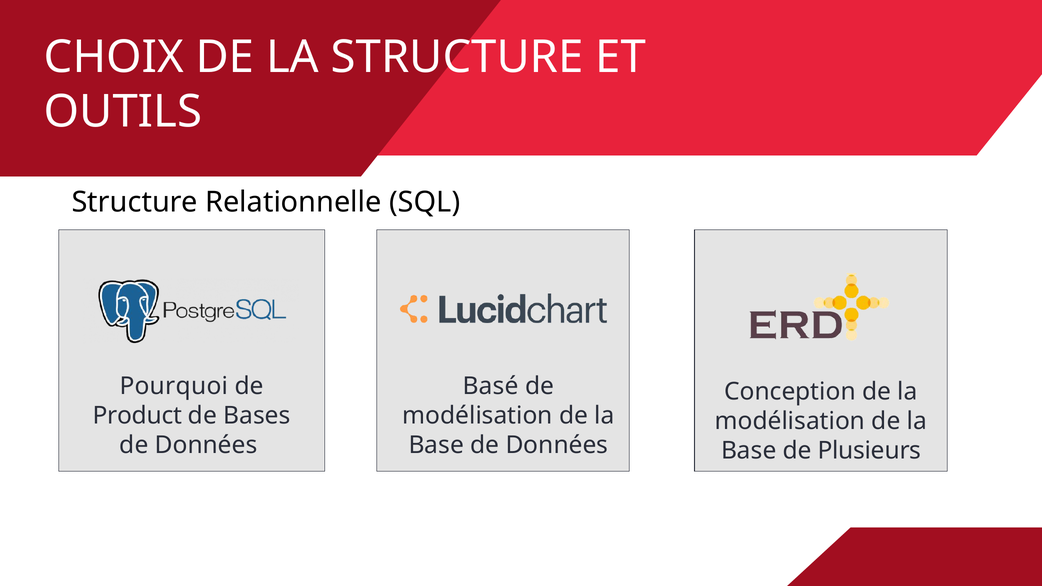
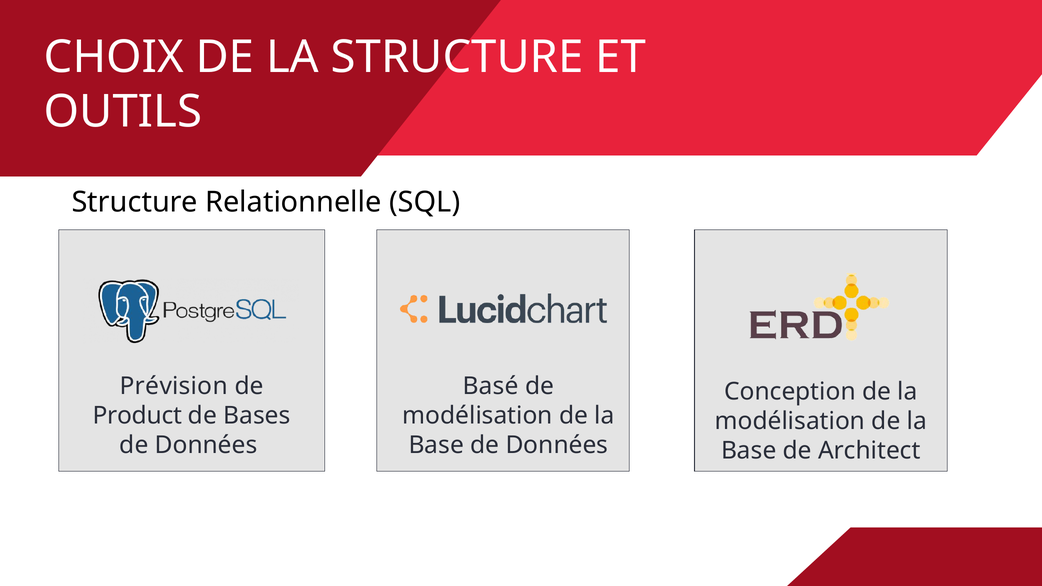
Pourquoi: Pourquoi -> Prévision
Plusieurs: Plusieurs -> Architect
